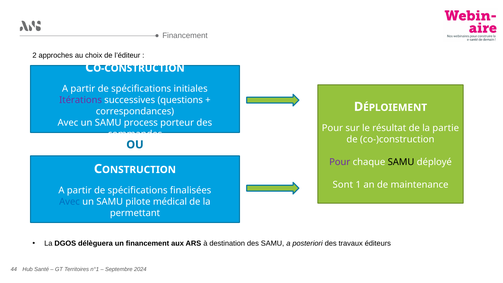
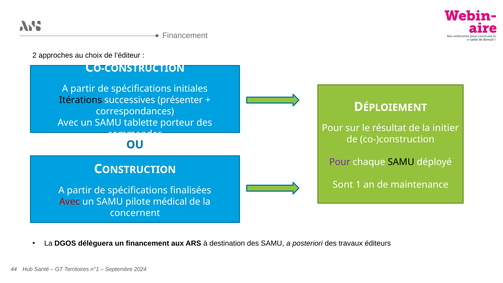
Itérations colour: purple -> black
questions: questions -> présenter
process: process -> tablette
partie: partie -> initier
Avec at (70, 202) colour: blue -> red
permettant: permettant -> concernent
